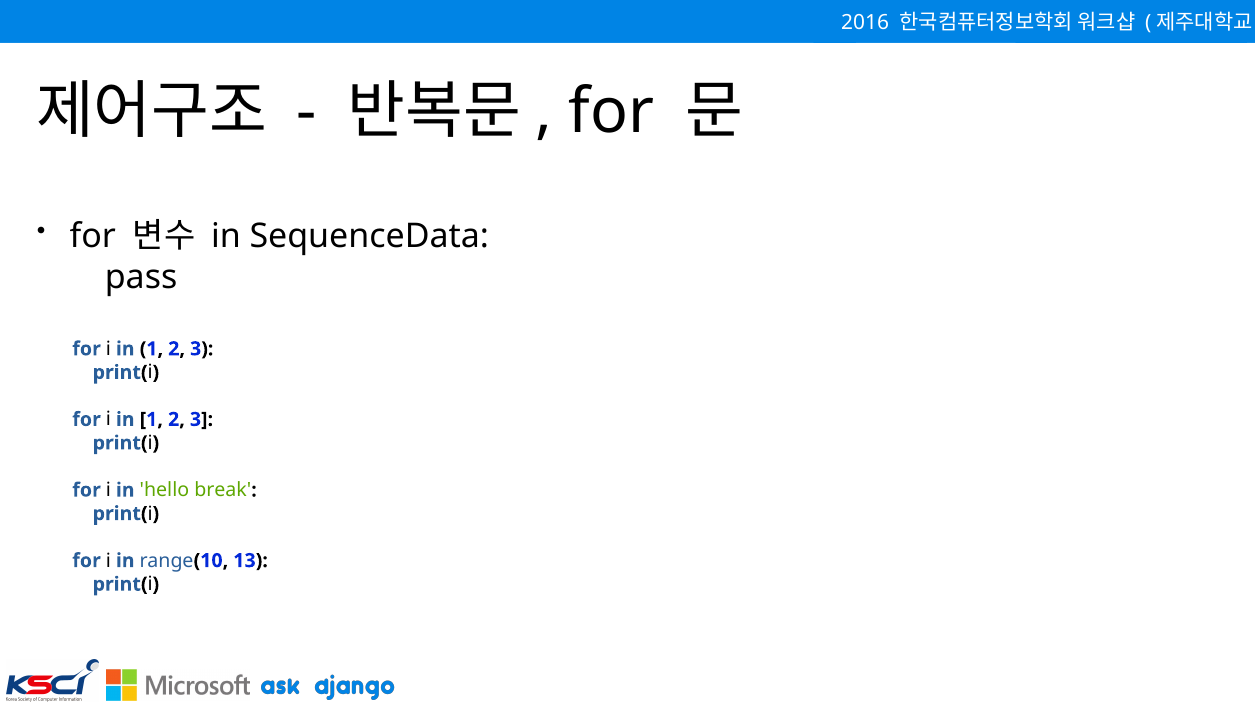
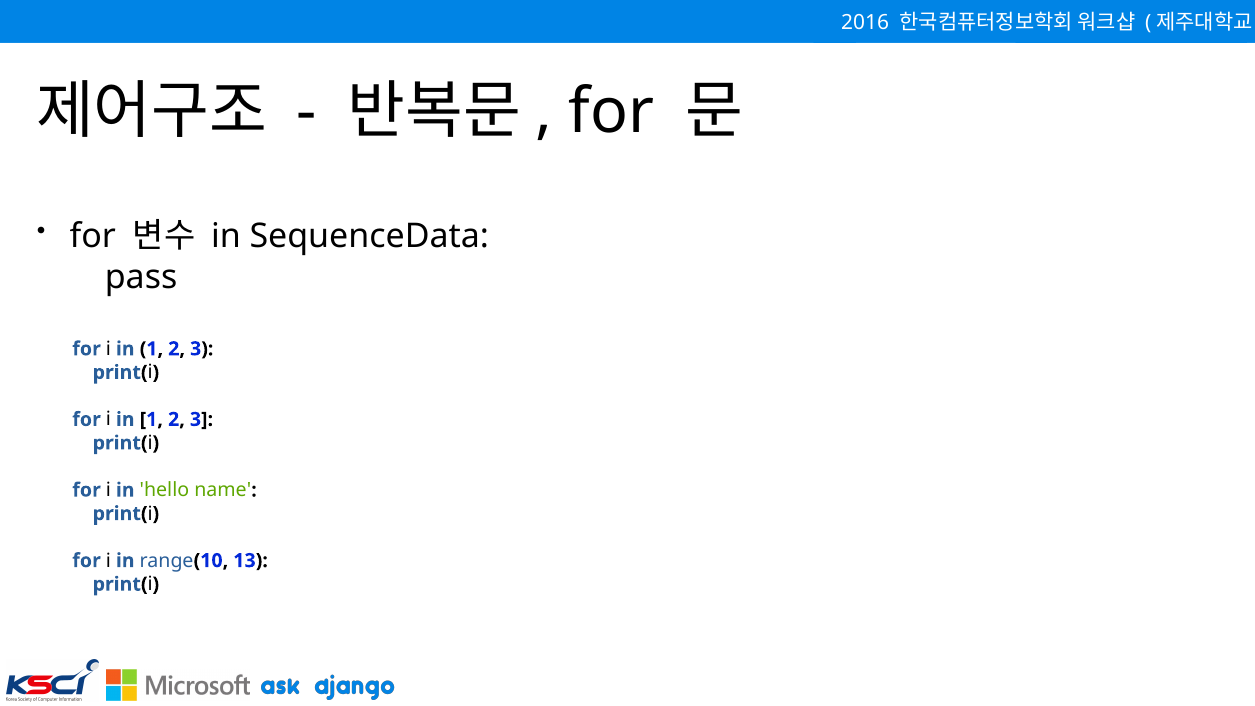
break: break -> name
